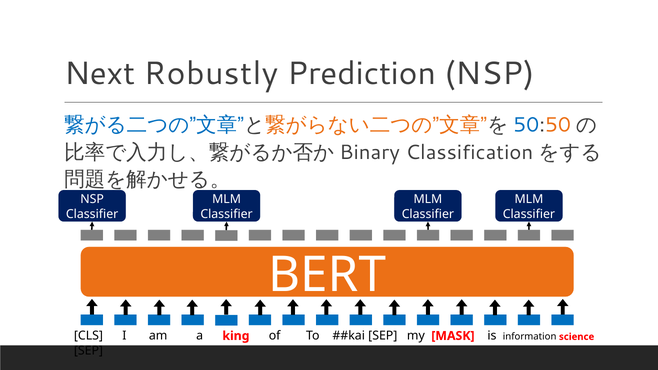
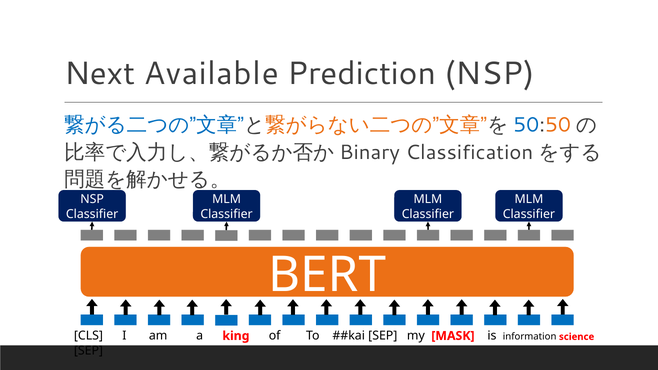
Robustly: Robustly -> Available
